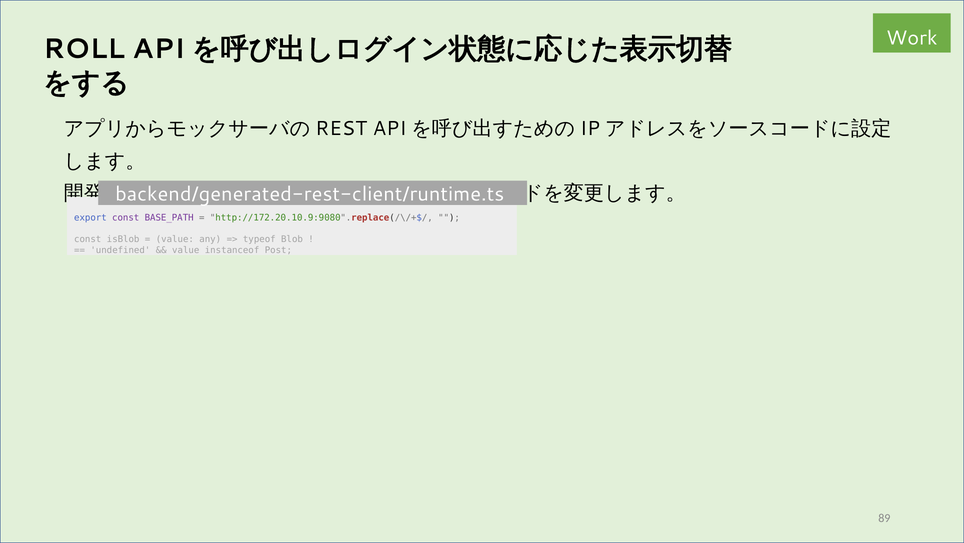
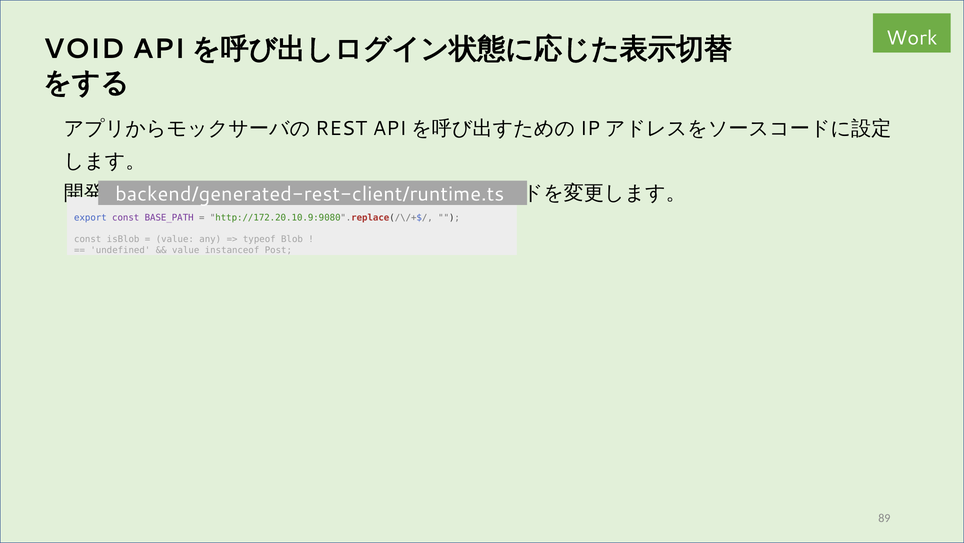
ROLL: ROLL -> VOID
